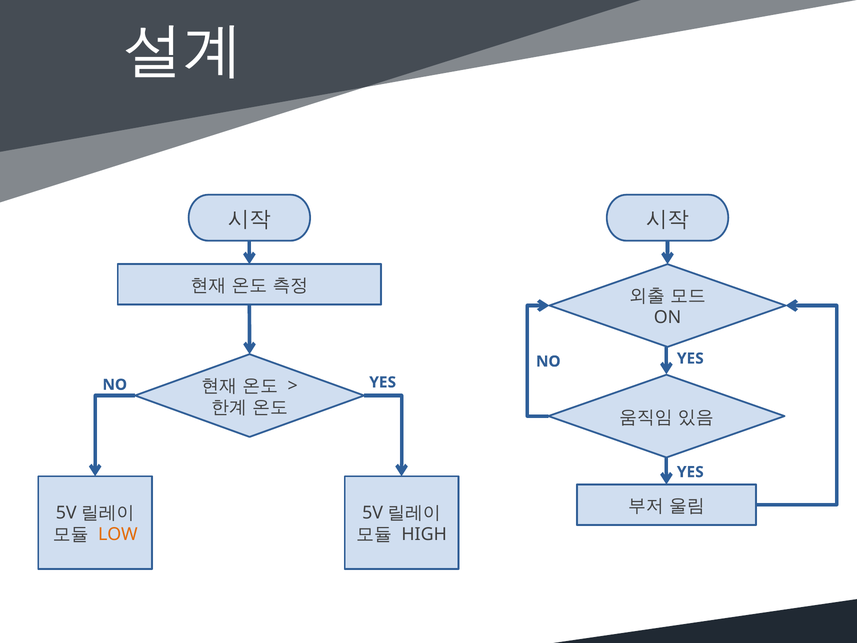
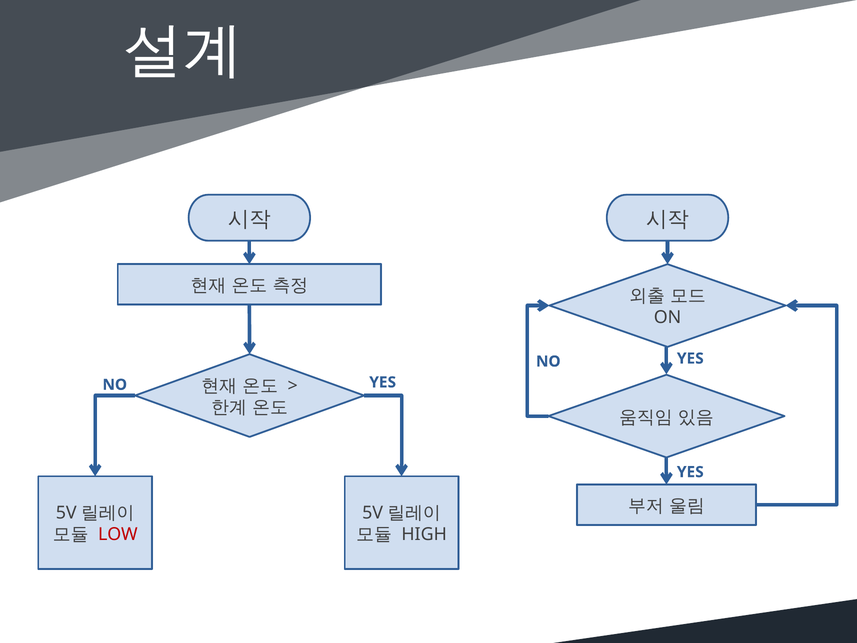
LOW colour: orange -> red
